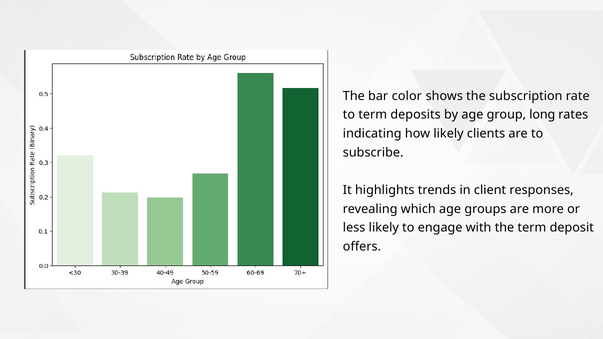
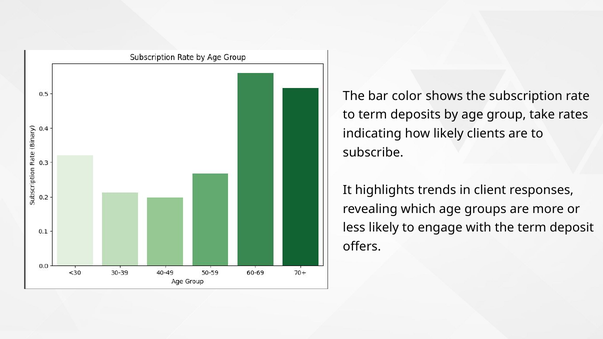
long: long -> take
